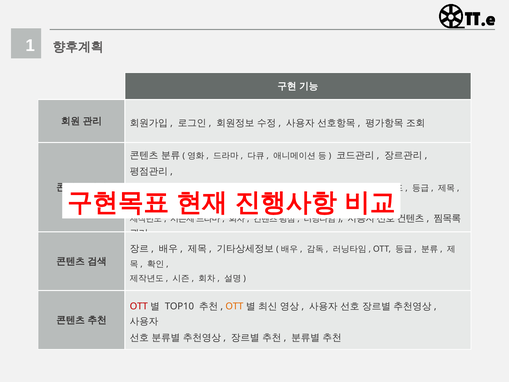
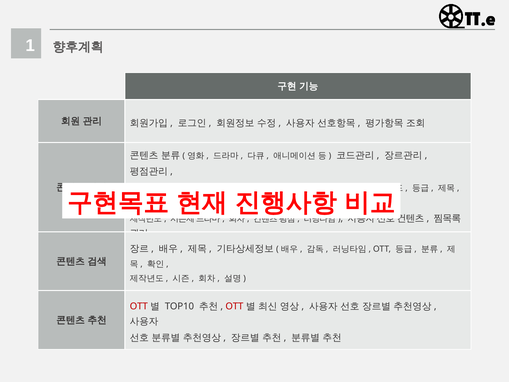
OTT at (234, 306) colour: orange -> red
